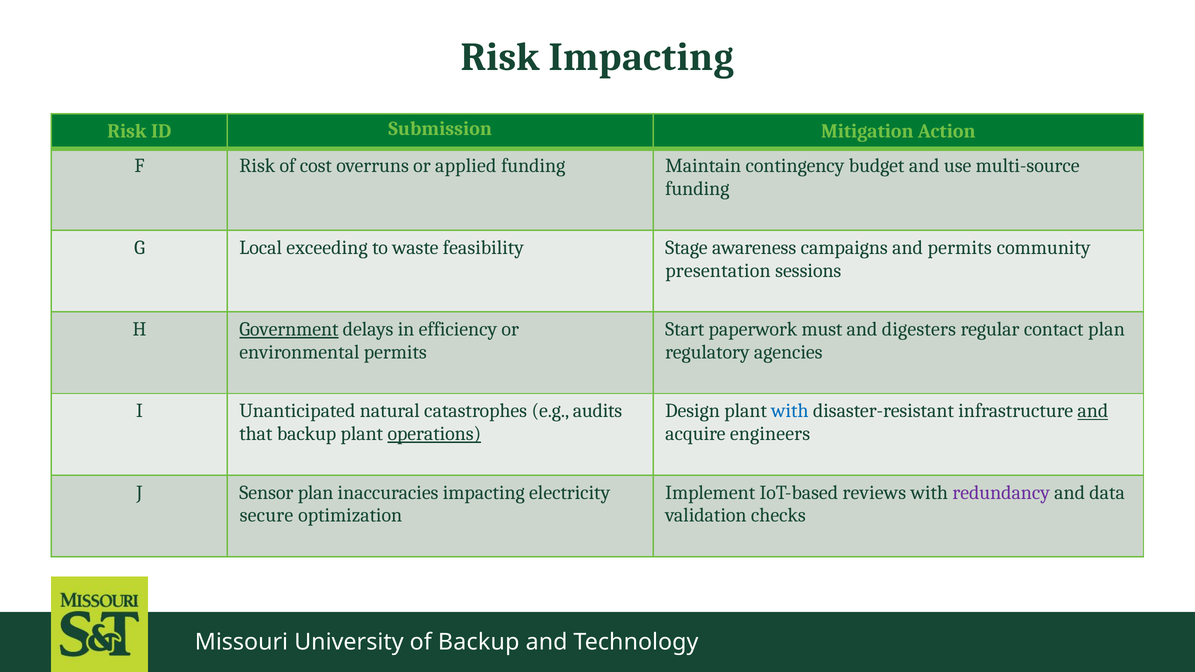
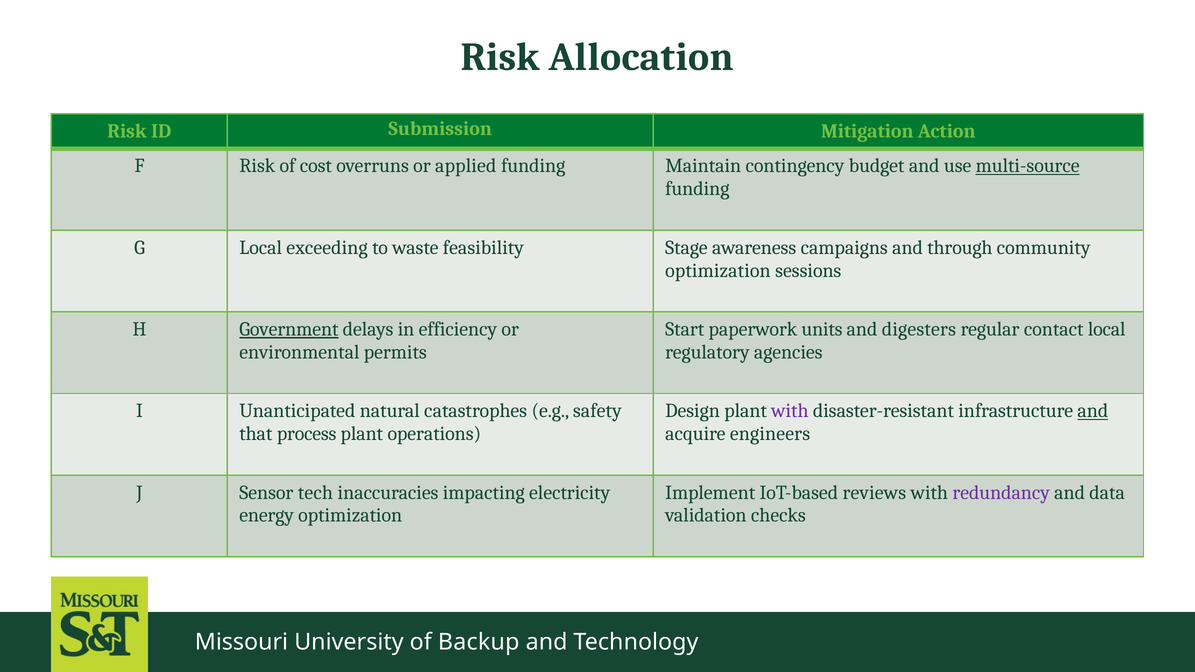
Risk Impacting: Impacting -> Allocation
multi-source underline: none -> present
and permits: permits -> through
presentation at (718, 271): presentation -> optimization
must: must -> units
contact plan: plan -> local
audits: audits -> safety
with at (790, 411) colour: blue -> purple
that backup: backup -> process
operations underline: present -> none
Sensor plan: plan -> tech
secure: secure -> energy
